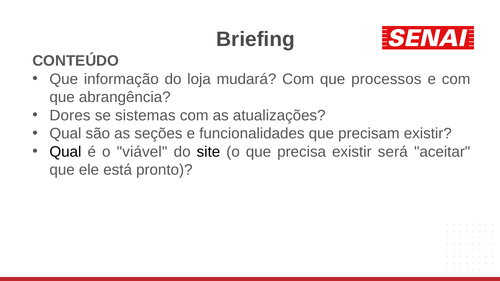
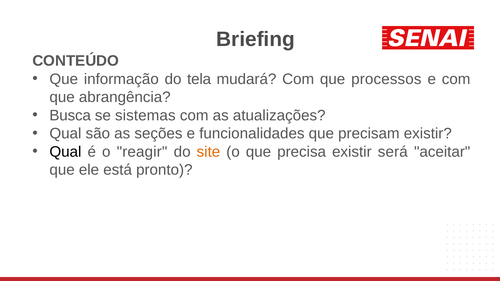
loja: loja -> tela
Dores: Dores -> Busca
viável: viável -> reagir
site colour: black -> orange
